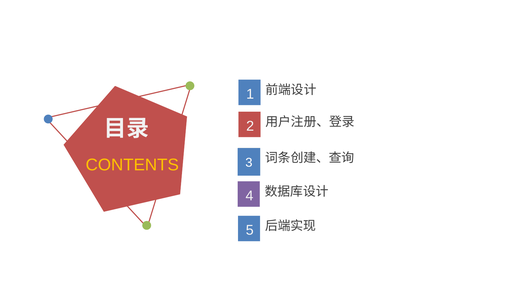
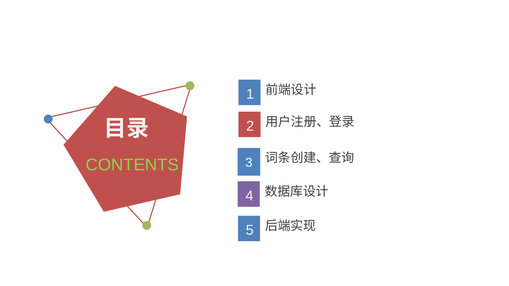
CONTENTS colour: yellow -> light green
